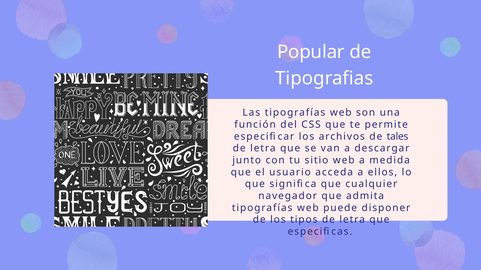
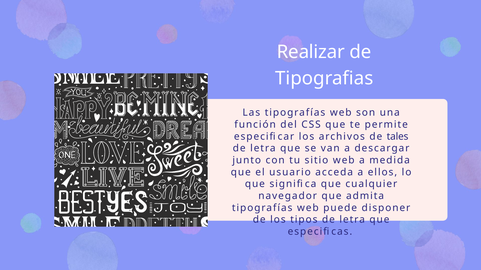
Popular: Popular -> Realizar
